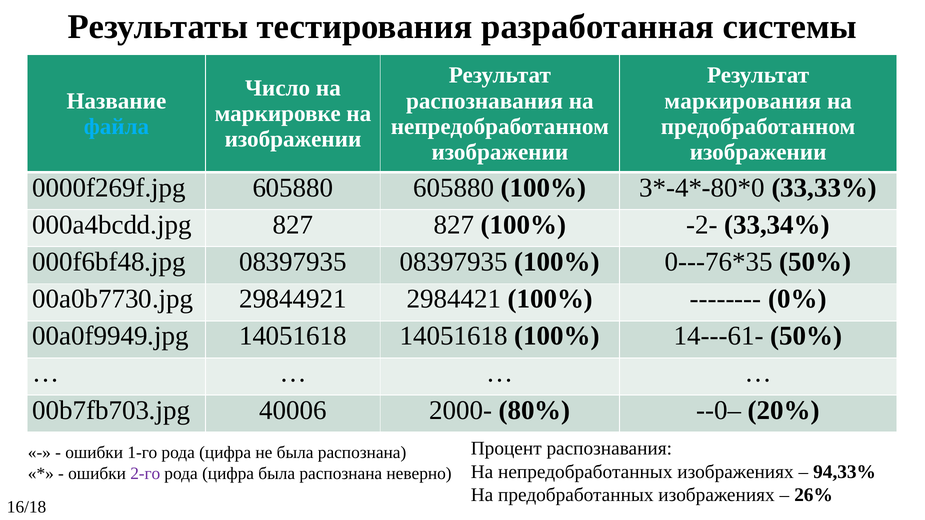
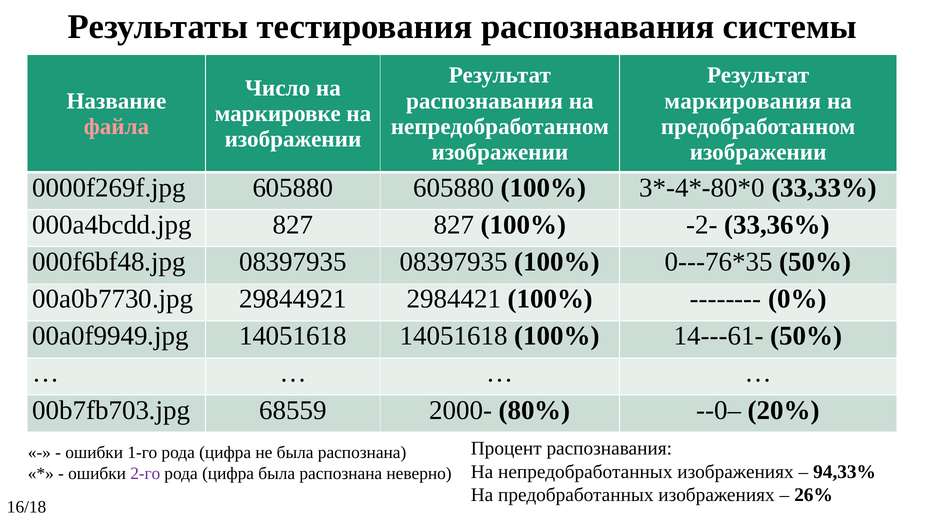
тестирования разработанная: разработанная -> распознавания
файла colour: light blue -> pink
33,34%: 33,34% -> 33,36%
40006: 40006 -> 68559
